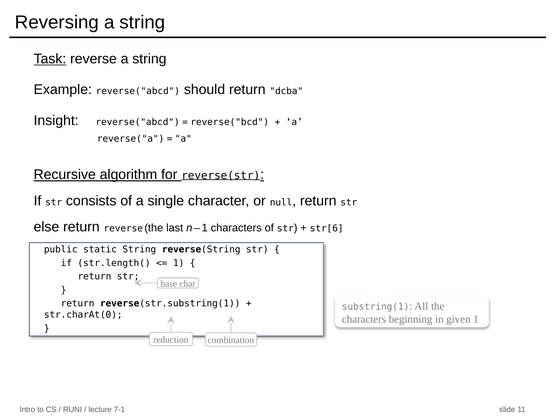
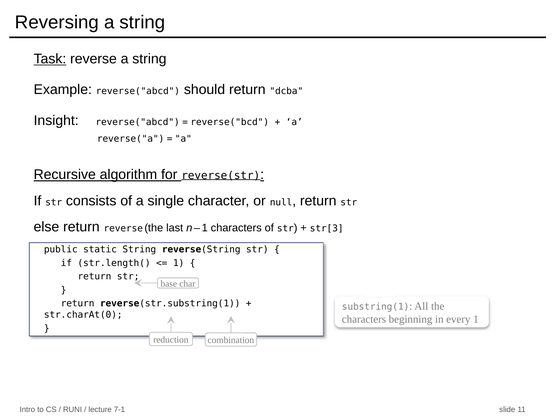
str[6: str[6 -> str[3
given: given -> every
